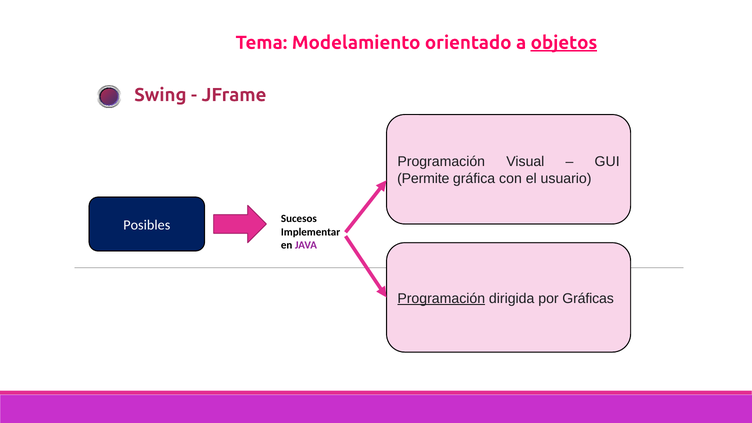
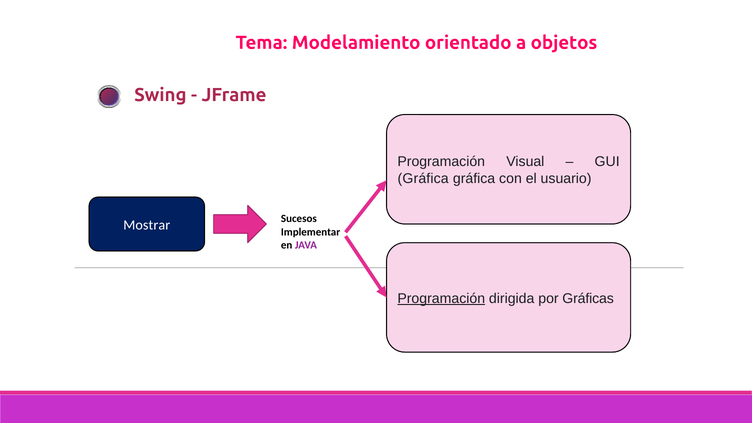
objetos underline: present -> none
Permite at (423, 179): Permite -> Gráfica
Posibles: Posibles -> Mostrar
